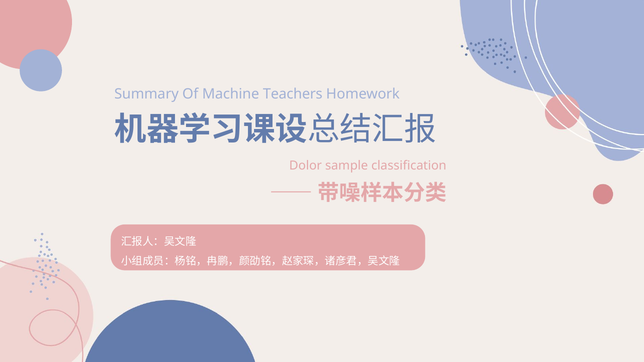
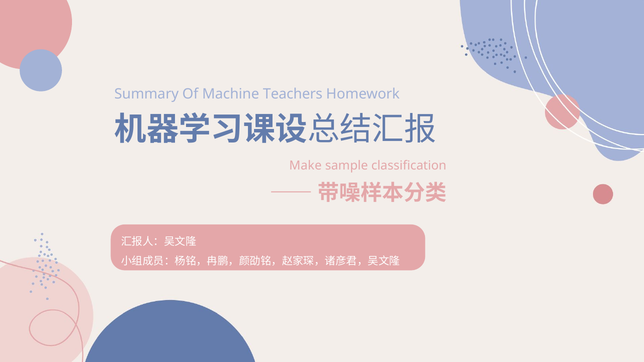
Dolor: Dolor -> Make
